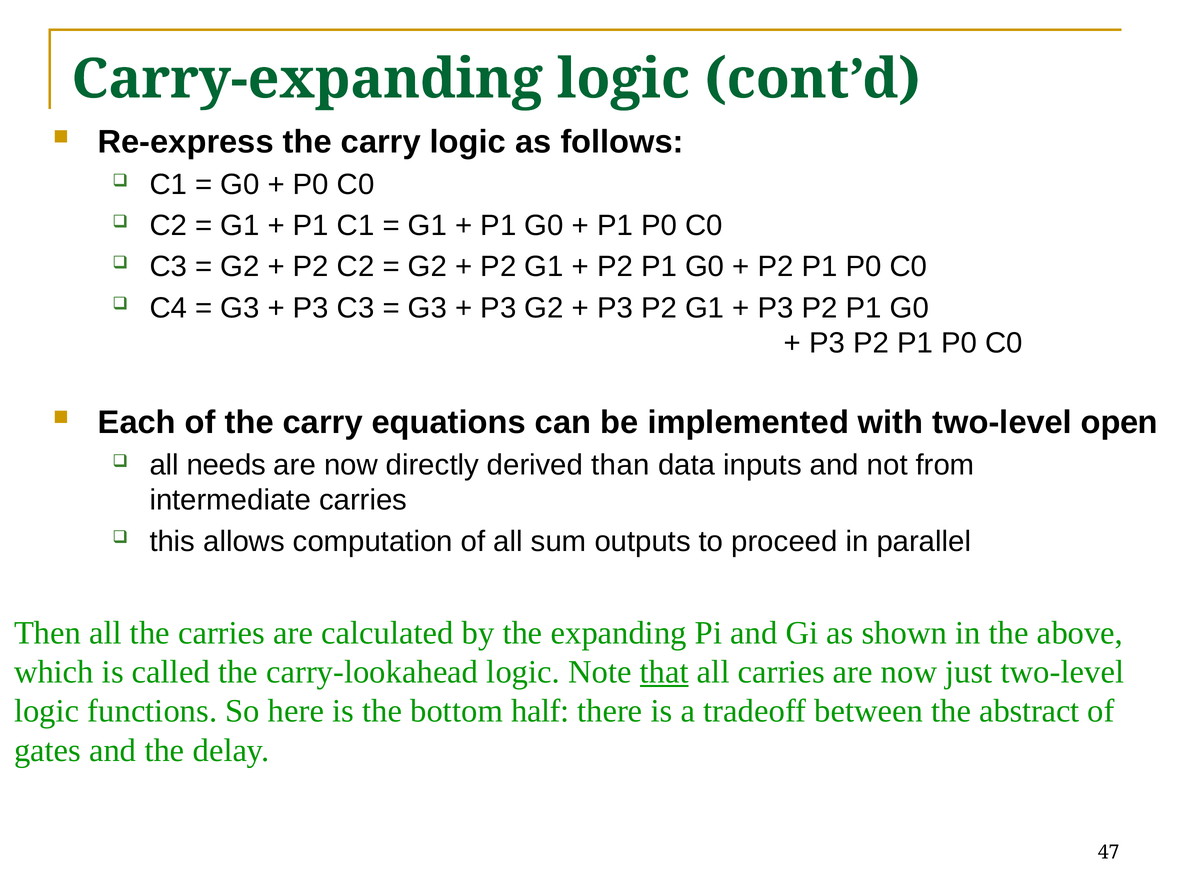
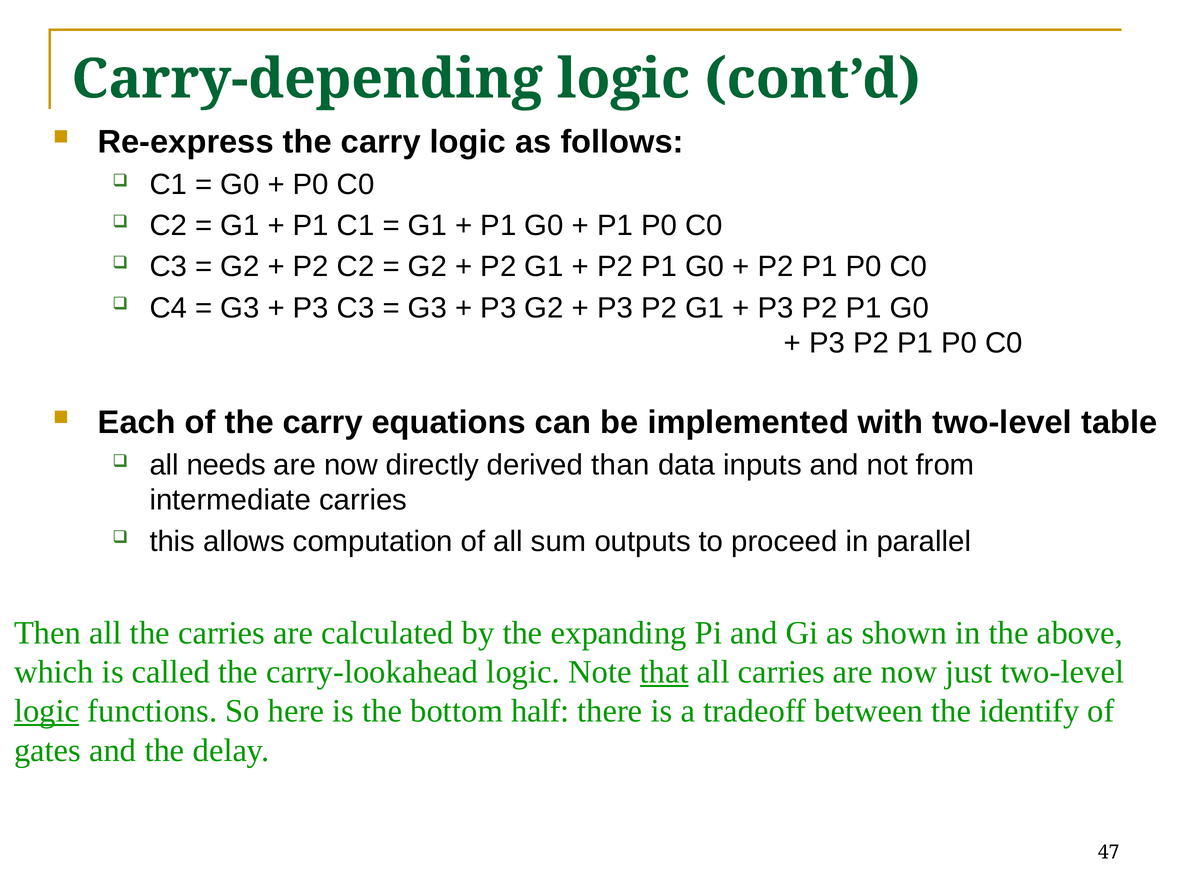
Carry-expanding: Carry-expanding -> Carry-depending
open: open -> table
logic at (47, 711) underline: none -> present
abstract: abstract -> identify
